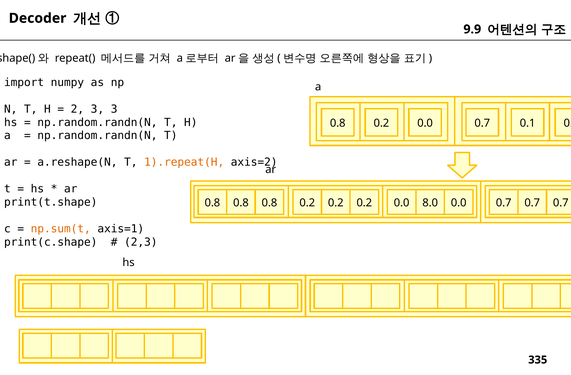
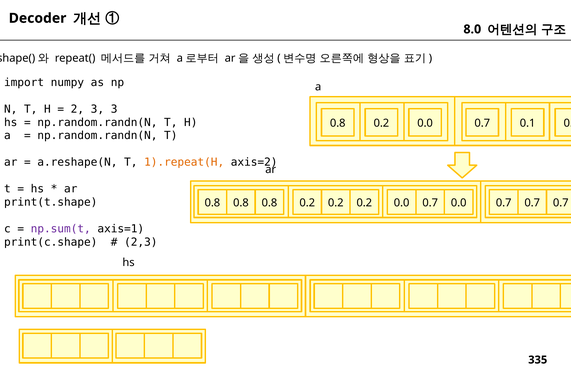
9.9: 9.9 -> 8.0
0.2 0.2 0.0 8.0: 8.0 -> 0.7
np.sum(t colour: orange -> purple
